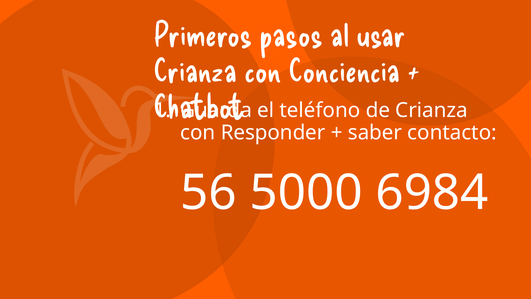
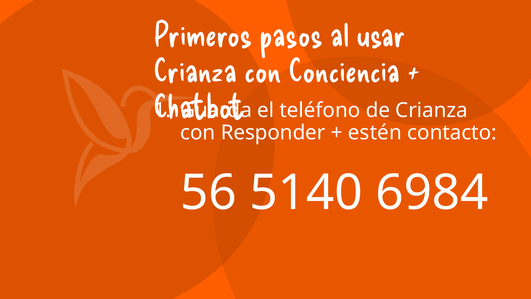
saber: saber -> estén
5000: 5000 -> 5140
